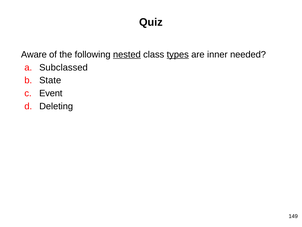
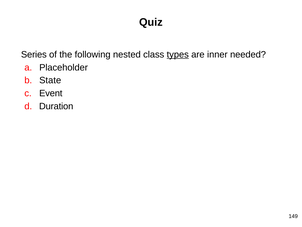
Aware: Aware -> Series
nested underline: present -> none
Subclassed: Subclassed -> Placeholder
Deleting: Deleting -> Duration
